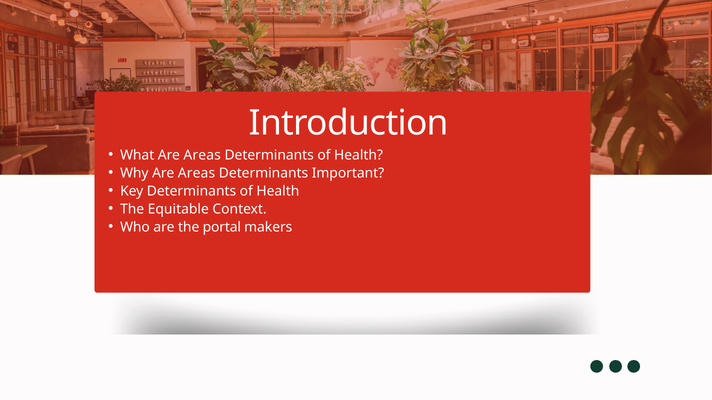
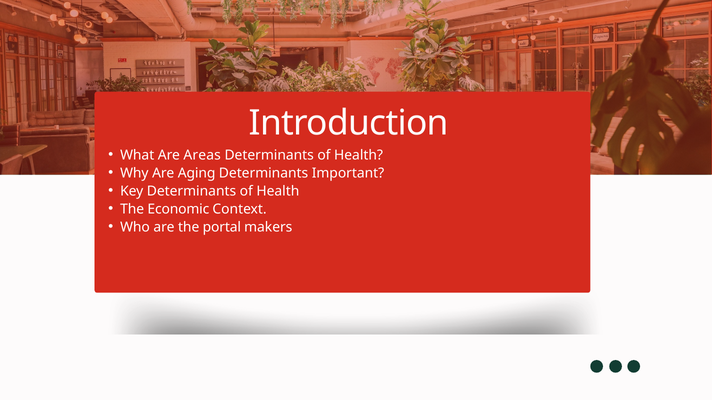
Why Are Areas: Areas -> Aging
Equitable: Equitable -> Economic
